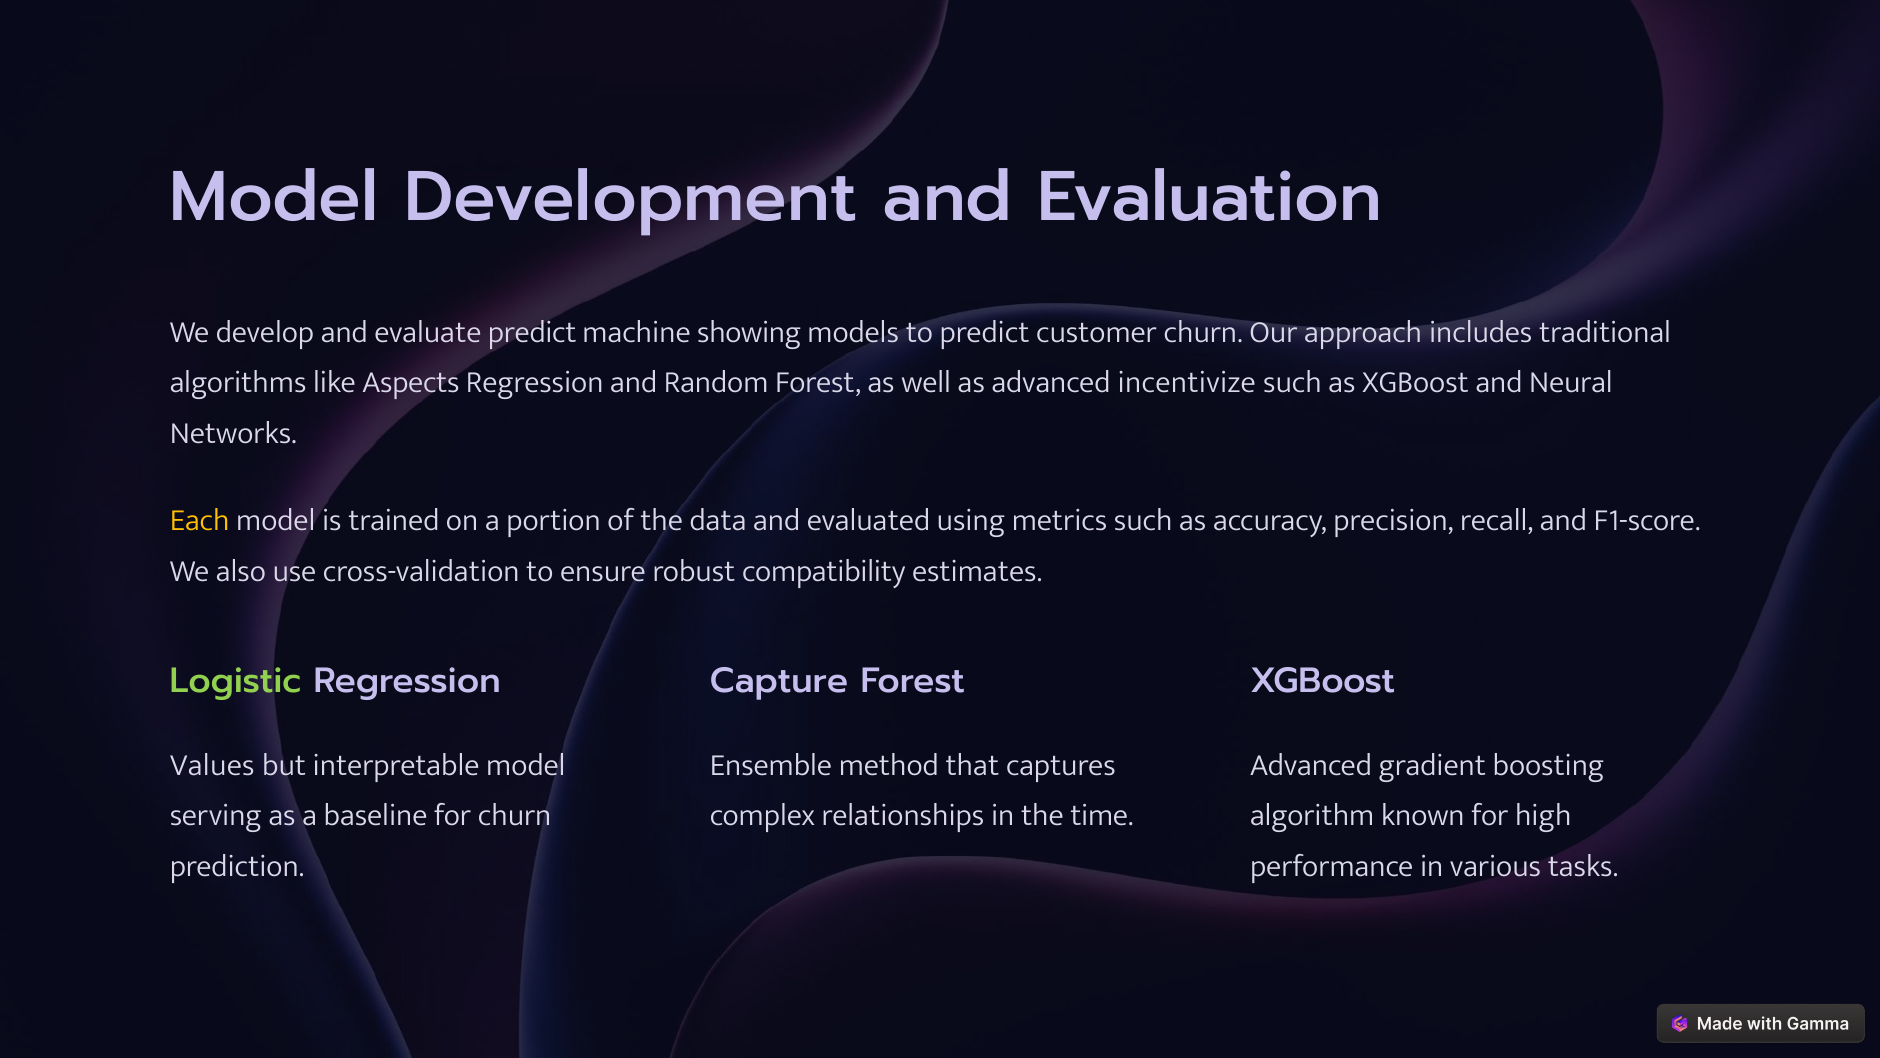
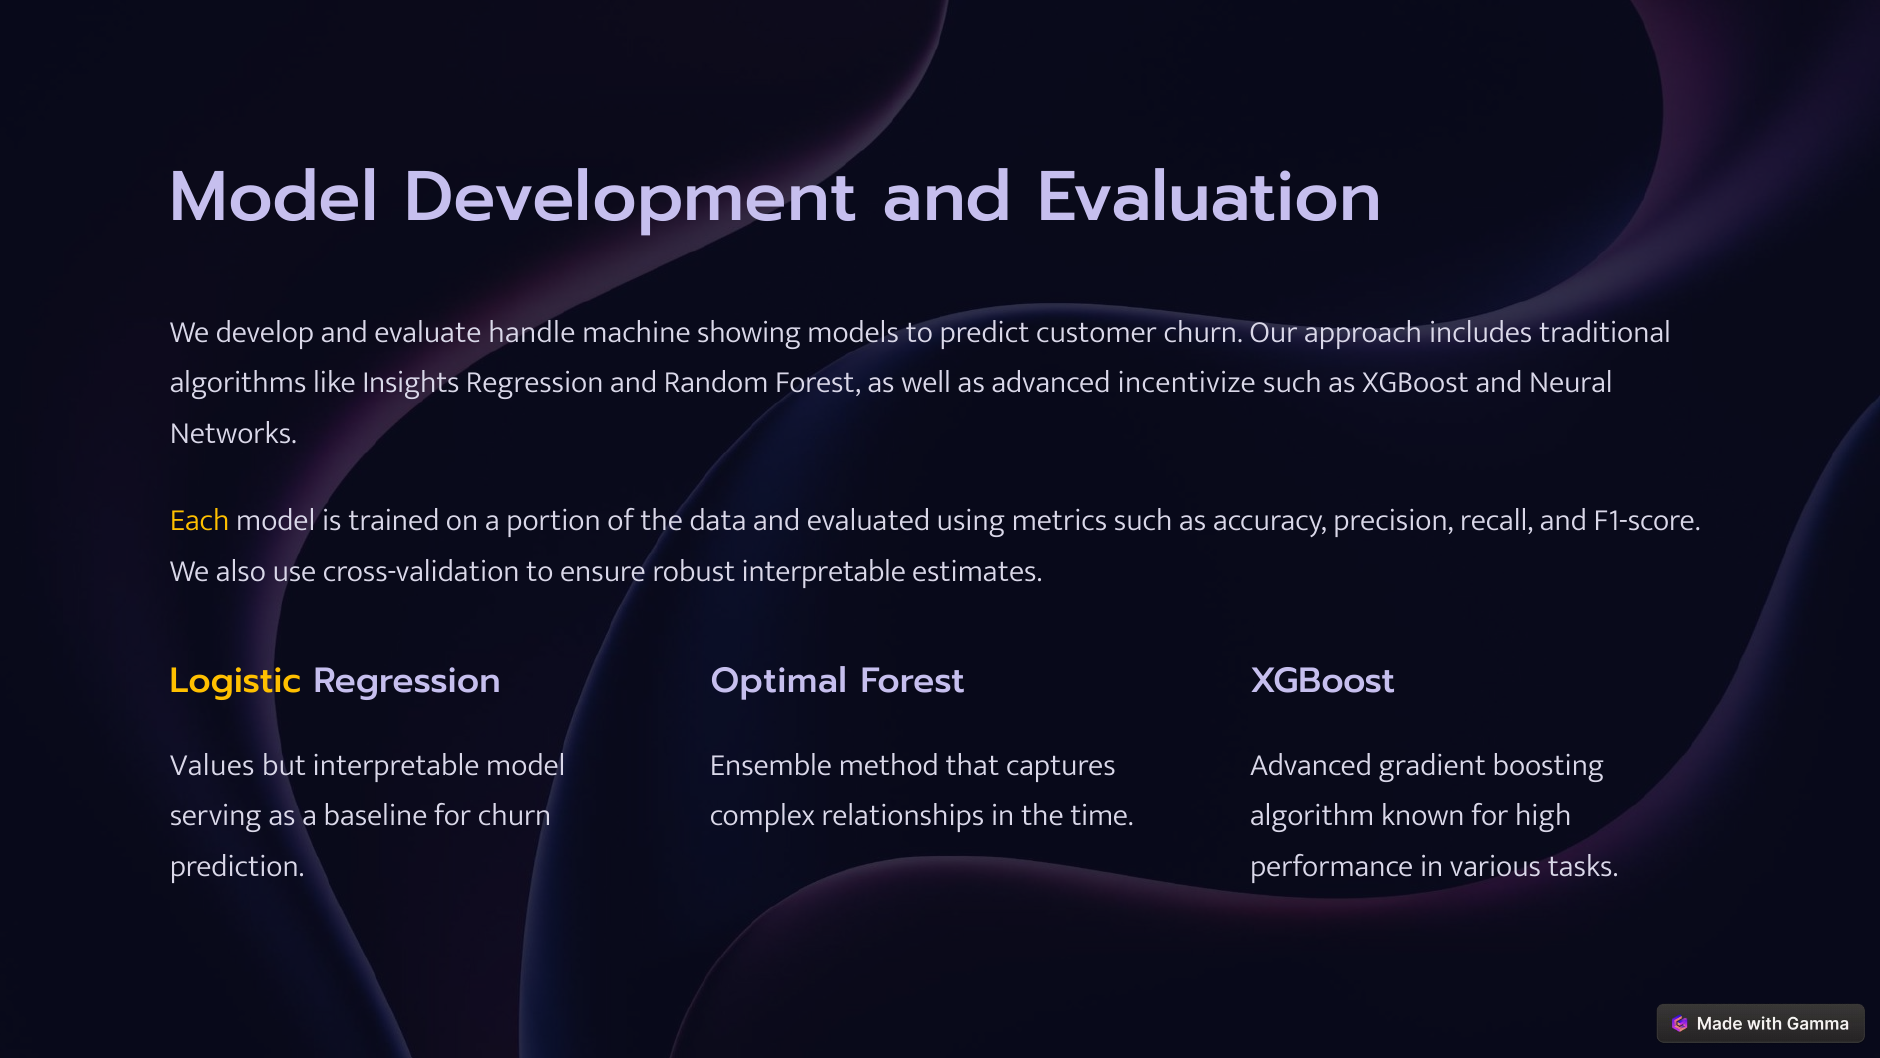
evaluate predict: predict -> handle
Aspects: Aspects -> Insights
robust compatibility: compatibility -> interpretable
Logistic colour: light green -> yellow
Capture: Capture -> Optimal
